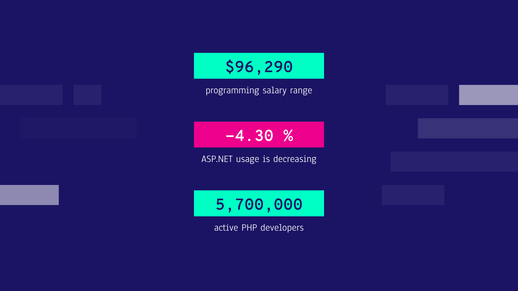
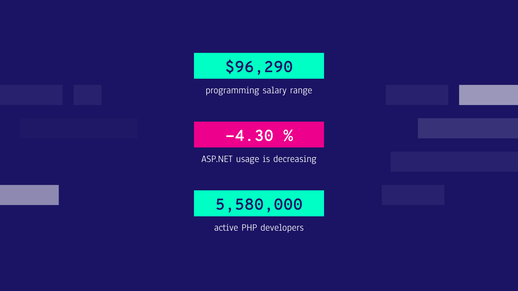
5,700,000: 5,700,000 -> 5,580,000
